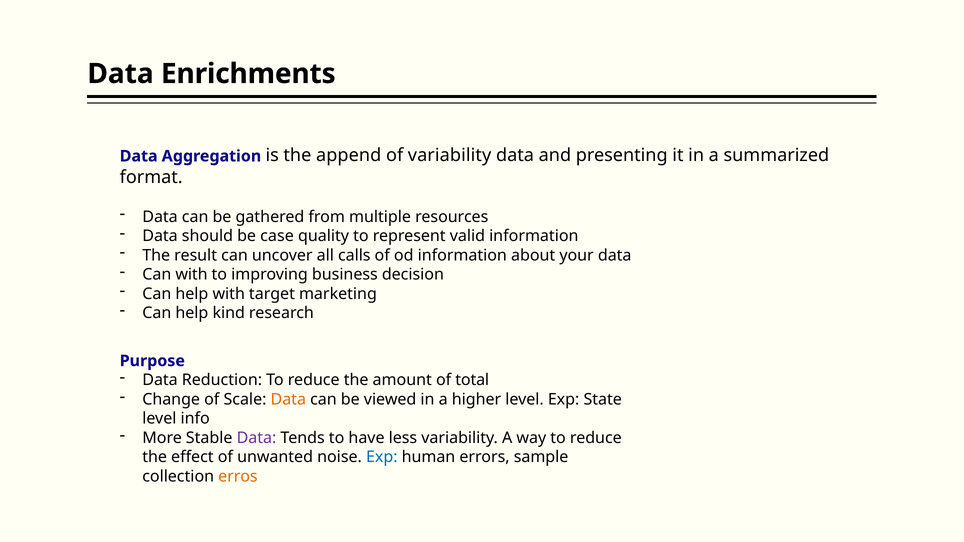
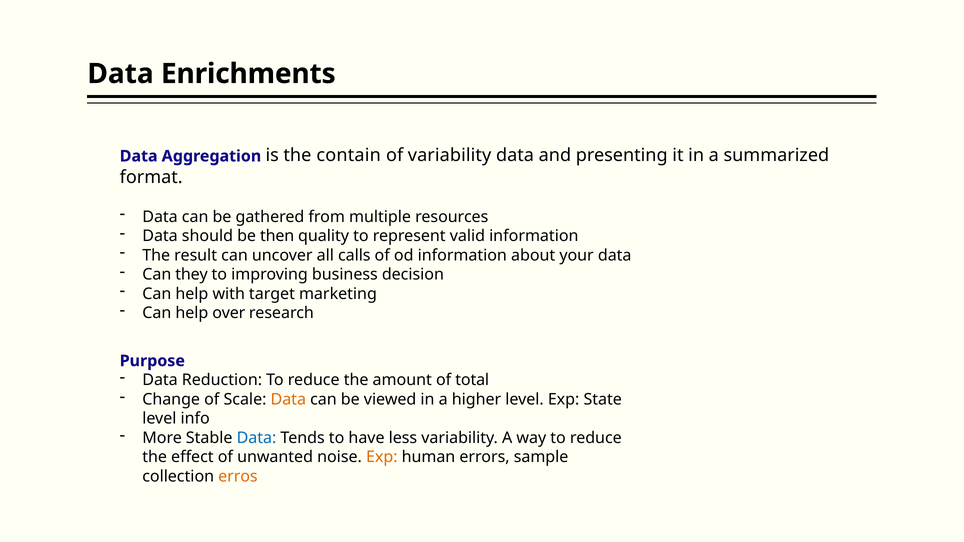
append: append -> contain
case: case -> then
Can with: with -> they
kind: kind -> over
Data at (257, 438) colour: purple -> blue
Exp at (382, 457) colour: blue -> orange
